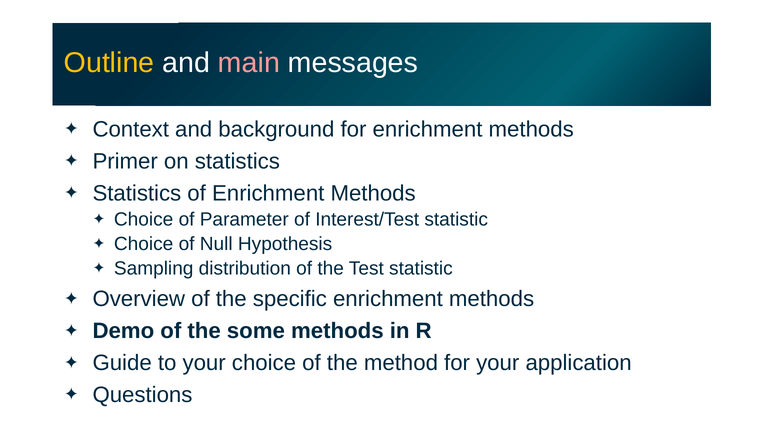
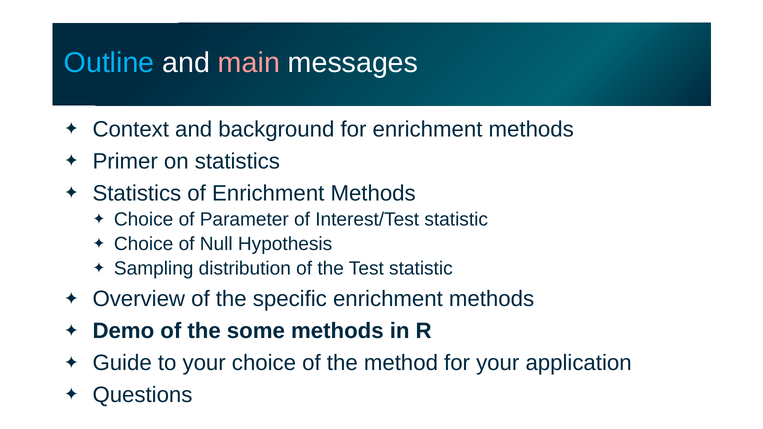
Outline colour: yellow -> light blue
